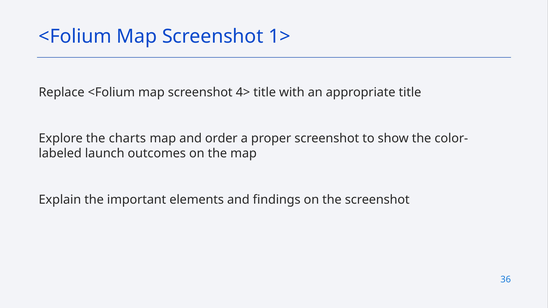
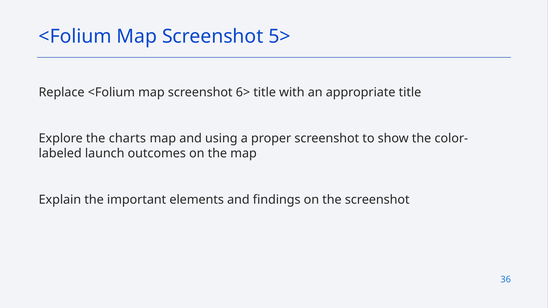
1>: 1> -> 5>
4>: 4> -> 6>
order: order -> using
